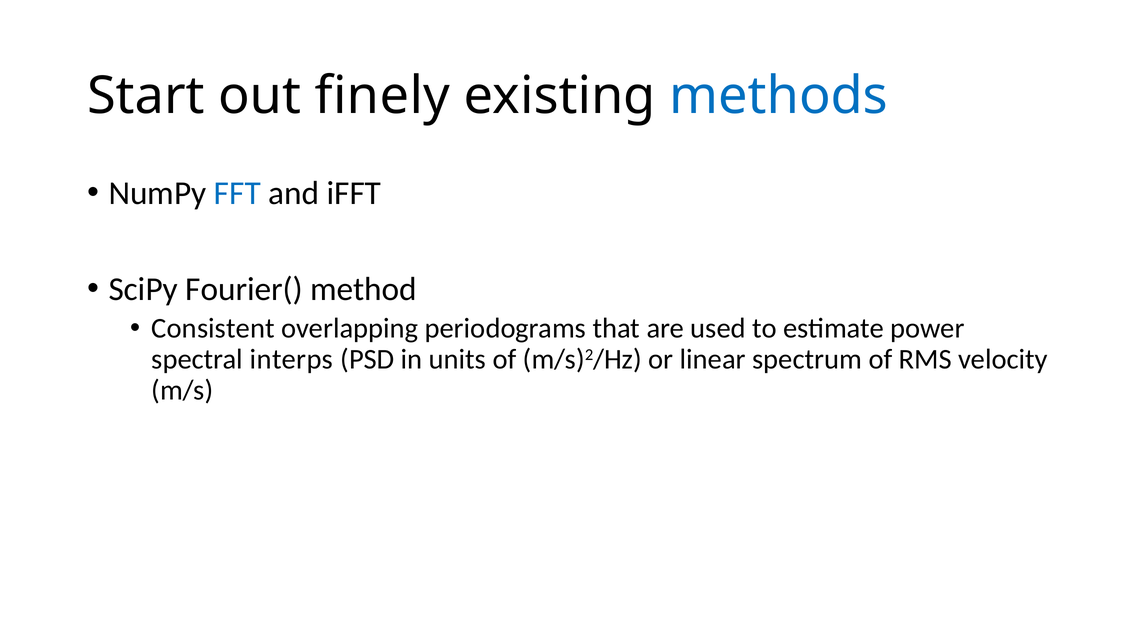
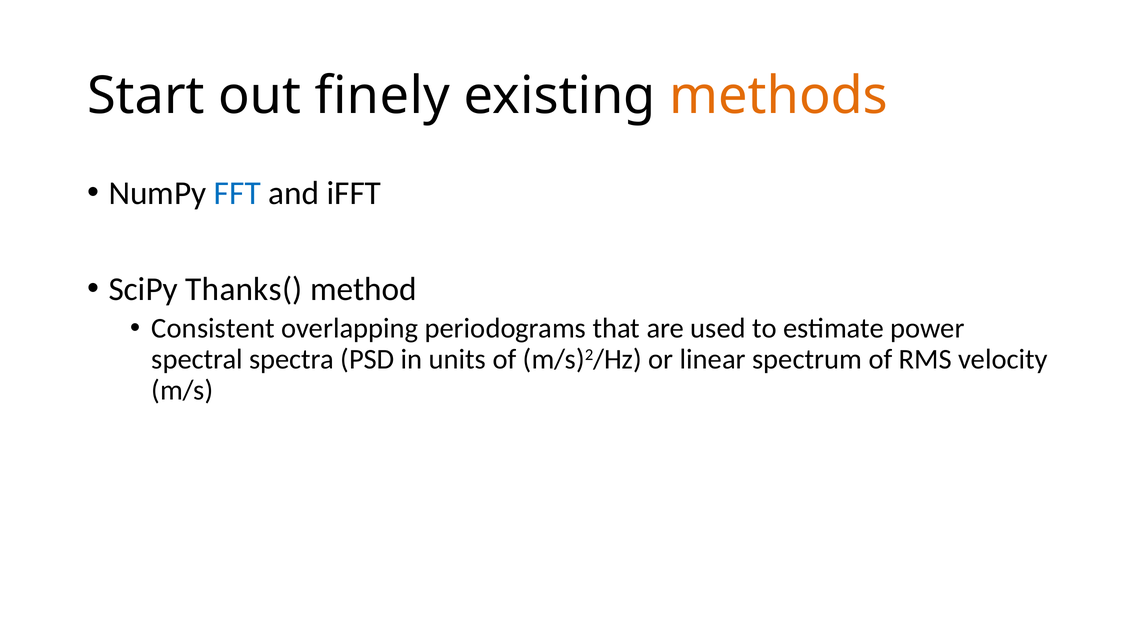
methods colour: blue -> orange
Fourier(: Fourier( -> Thanks(
interps: interps -> spectra
